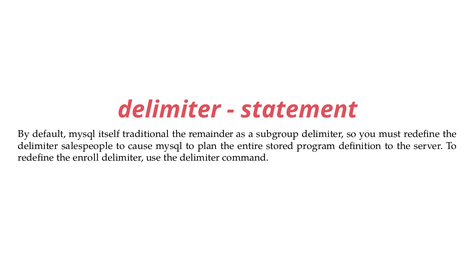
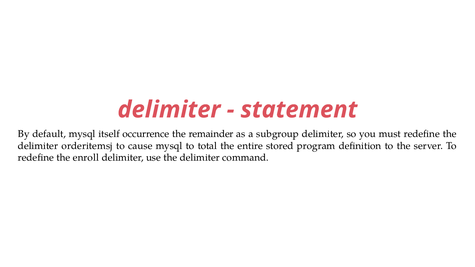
traditional: traditional -> occurrence
salespeople: salespeople -> orderitemsj
plan: plan -> total
